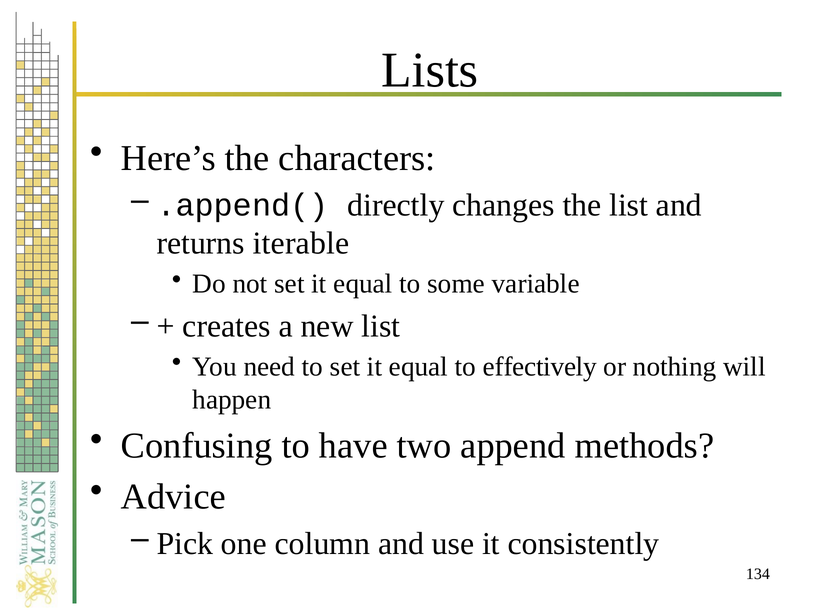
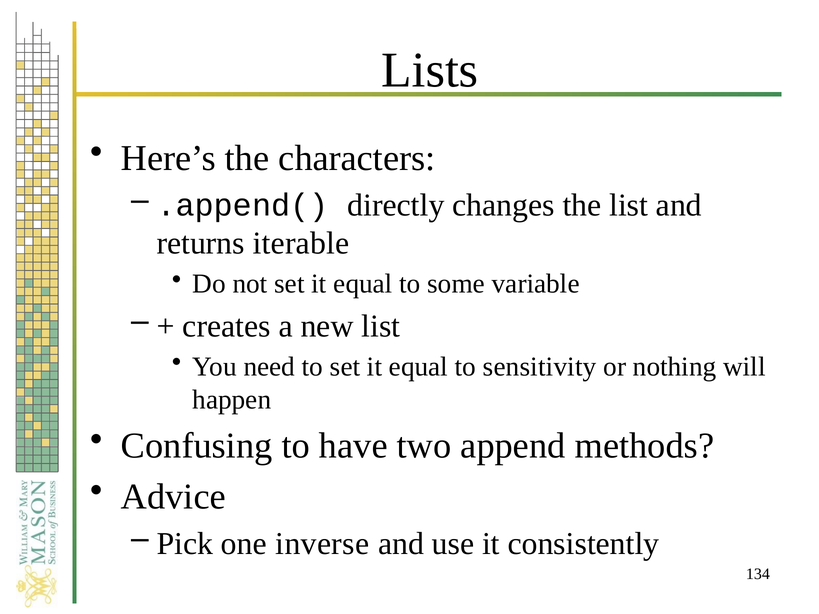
effectively: effectively -> sensitivity
column: column -> inverse
